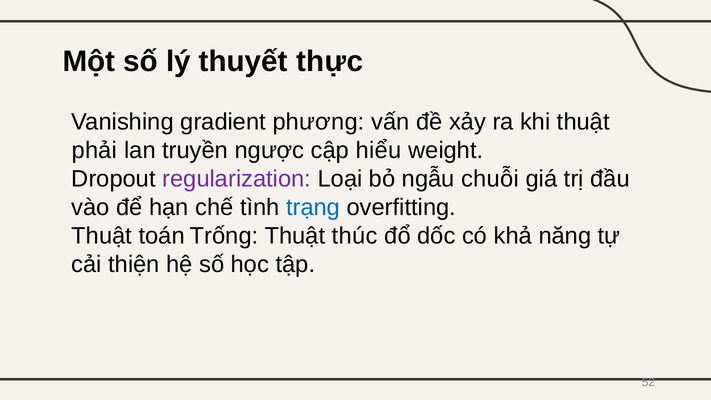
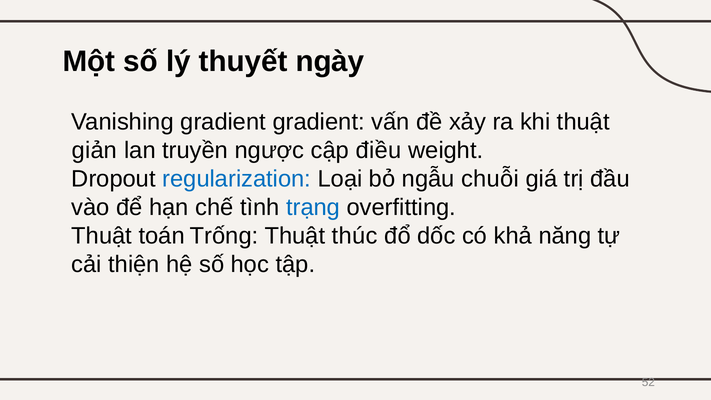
thực: thực -> ngày
gradient phương: phương -> gradient
phải: phải -> giản
hiểu: hiểu -> điều
regularization colour: purple -> blue
